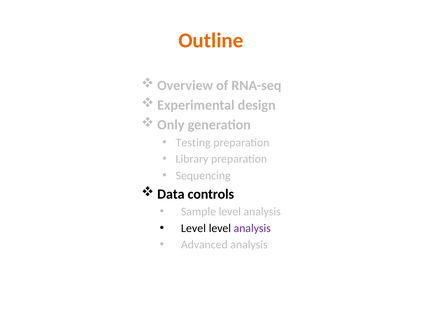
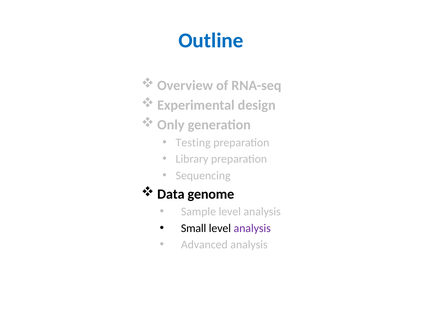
Outline colour: orange -> blue
controls: controls -> genome
Level at (193, 228): Level -> Small
